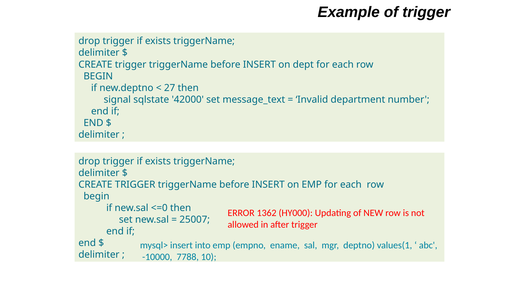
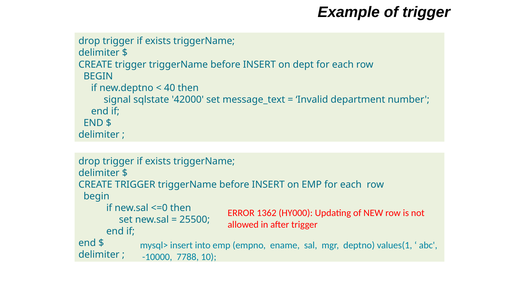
27: 27 -> 40
25007: 25007 -> 25500
